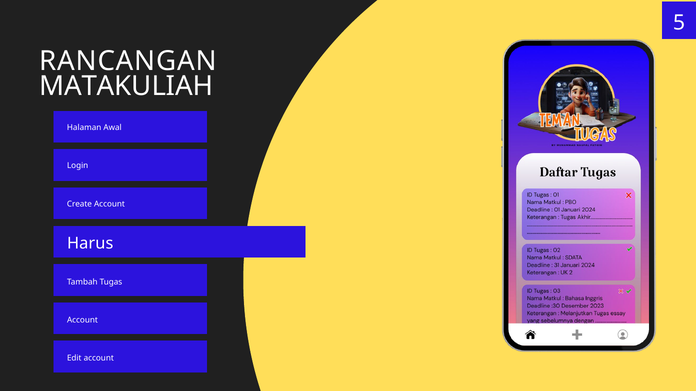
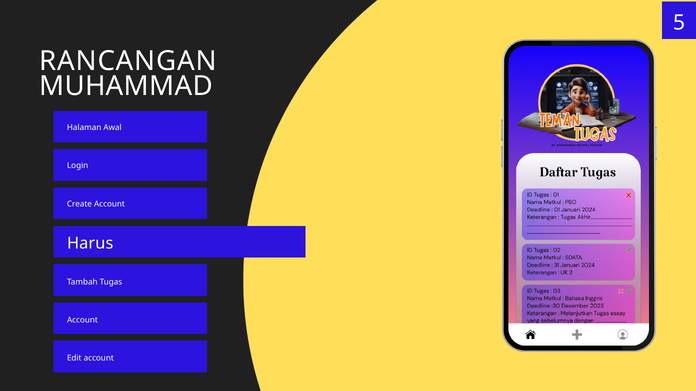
MATAKULIAH: MATAKULIAH -> MUHAMMAD
